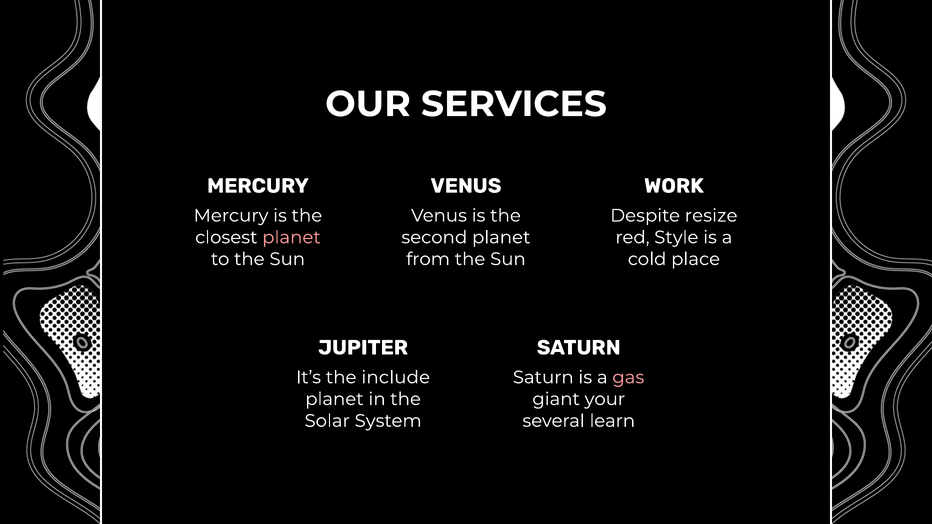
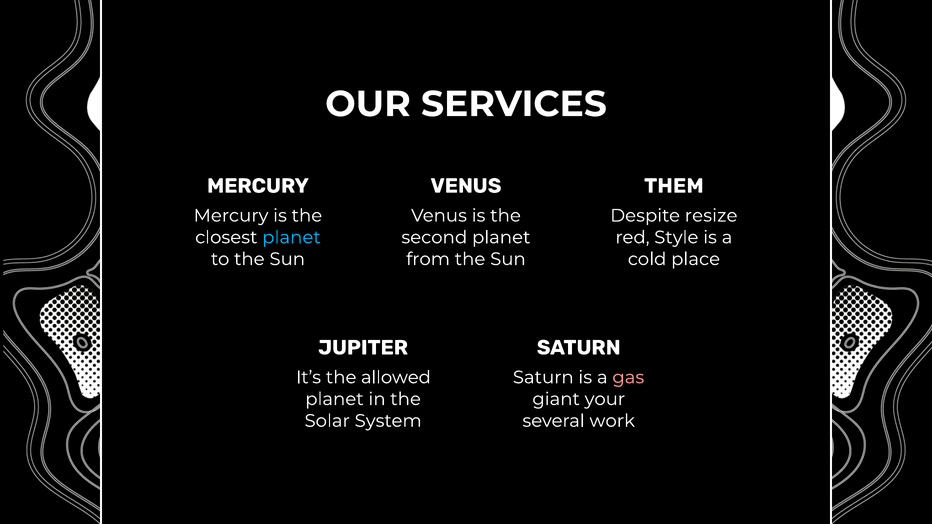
WORK: WORK -> THEM
planet at (291, 237) colour: pink -> light blue
include: include -> allowed
learn: learn -> work
